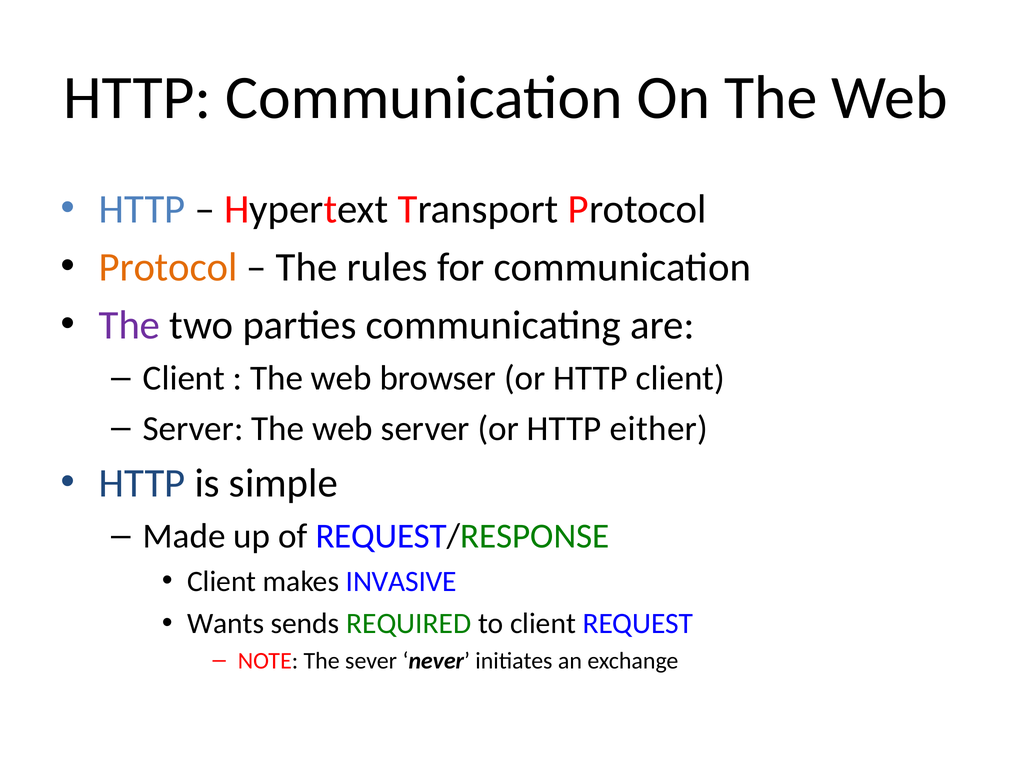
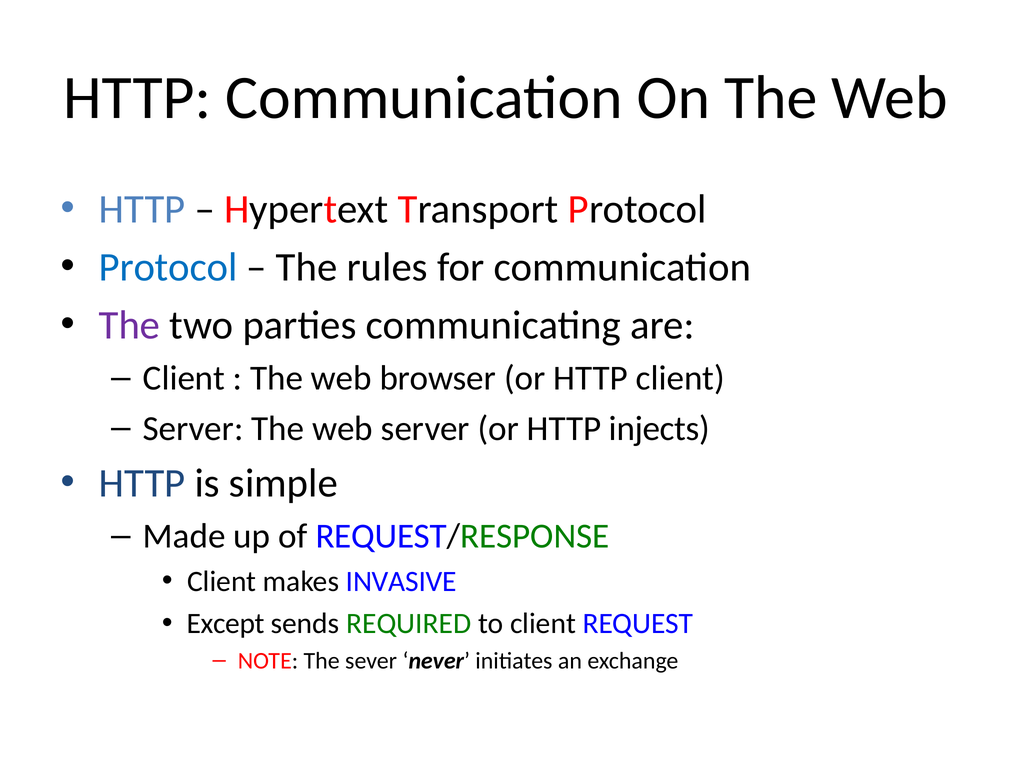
Protocol at (168, 267) colour: orange -> blue
either: either -> injects
Wants: Wants -> Except
